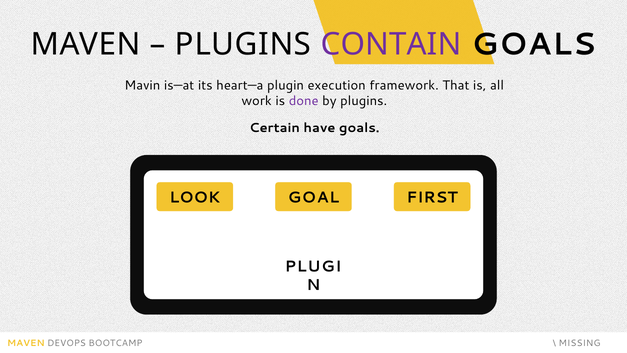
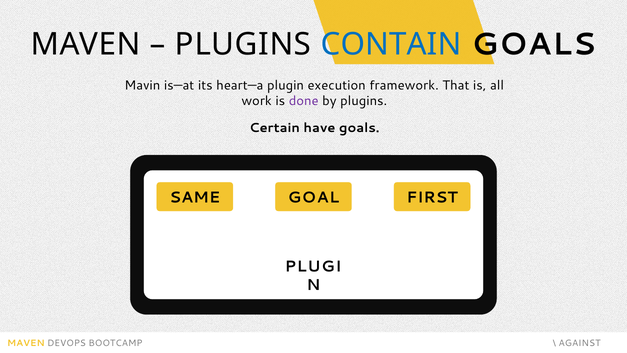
CONTAIN colour: purple -> blue
LOOK: LOOK -> SAME
MISSING: MISSING -> AGAINST
